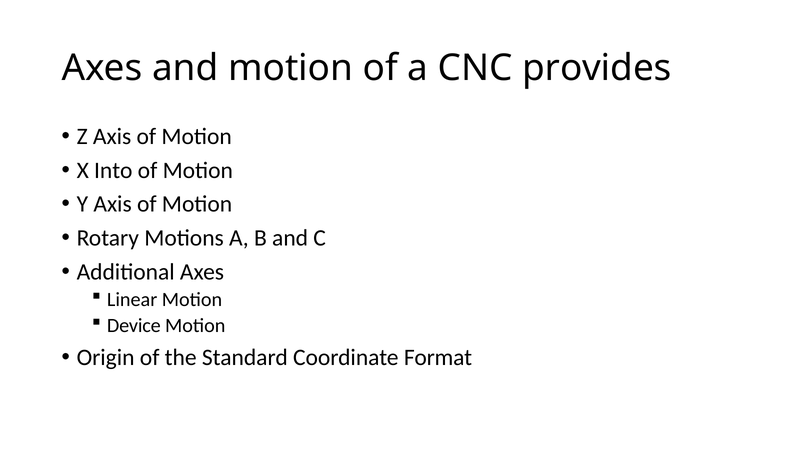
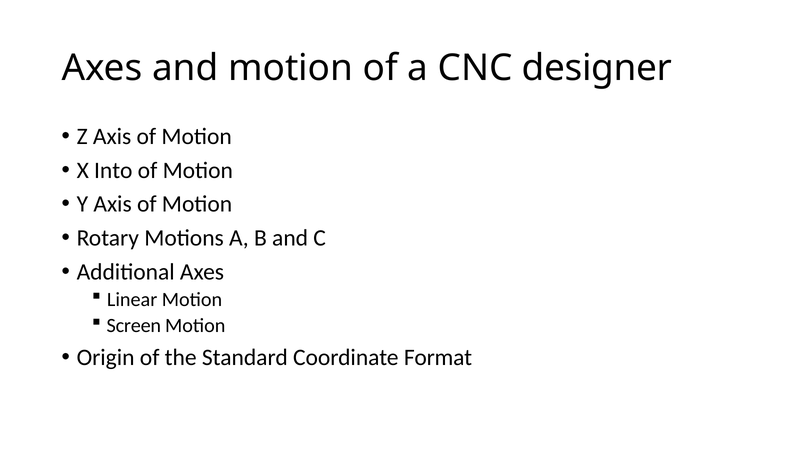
provides: provides -> designer
Device: Device -> Screen
